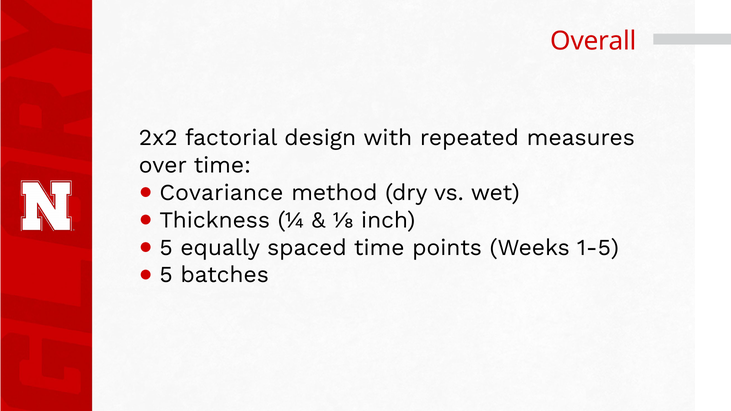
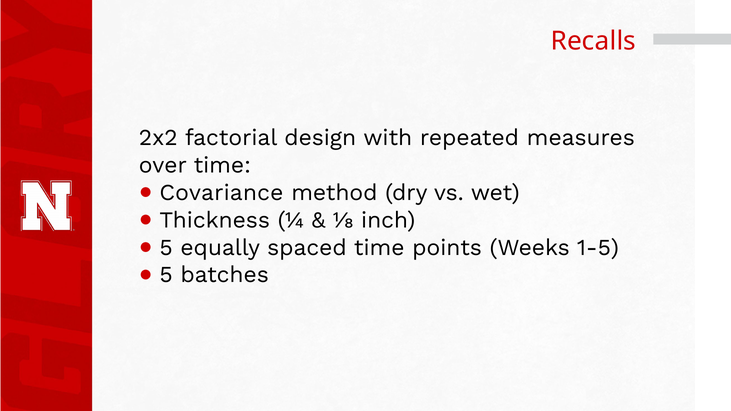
Overall: Overall -> Recalls
